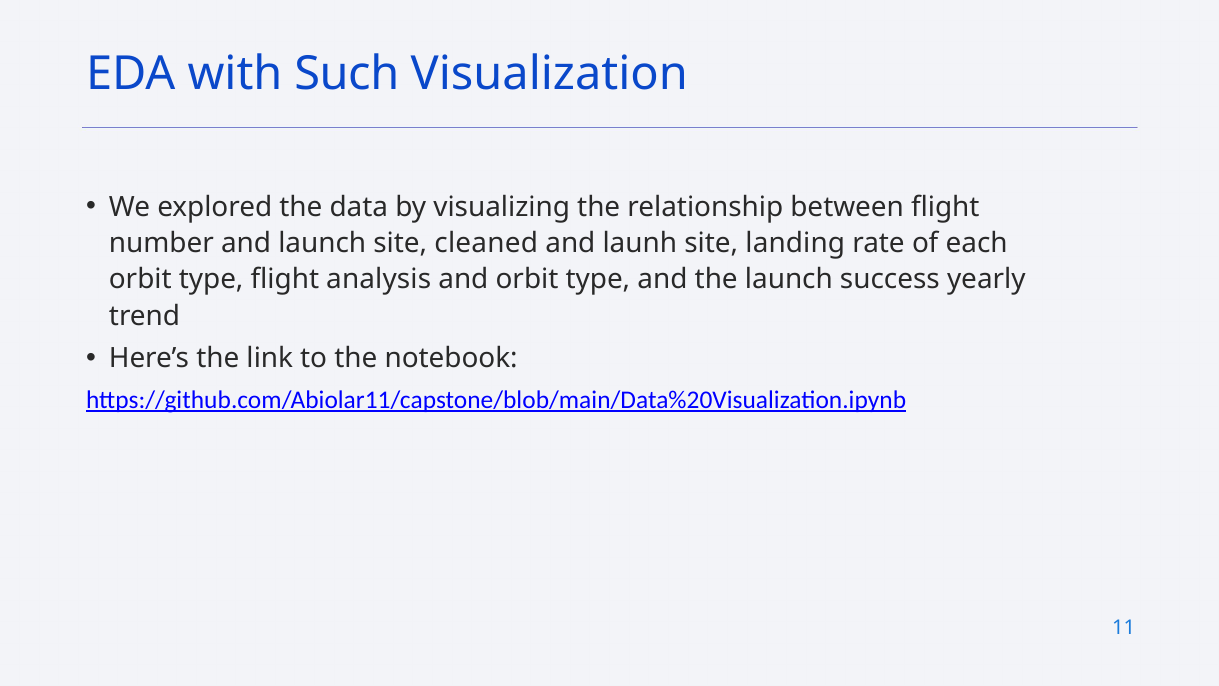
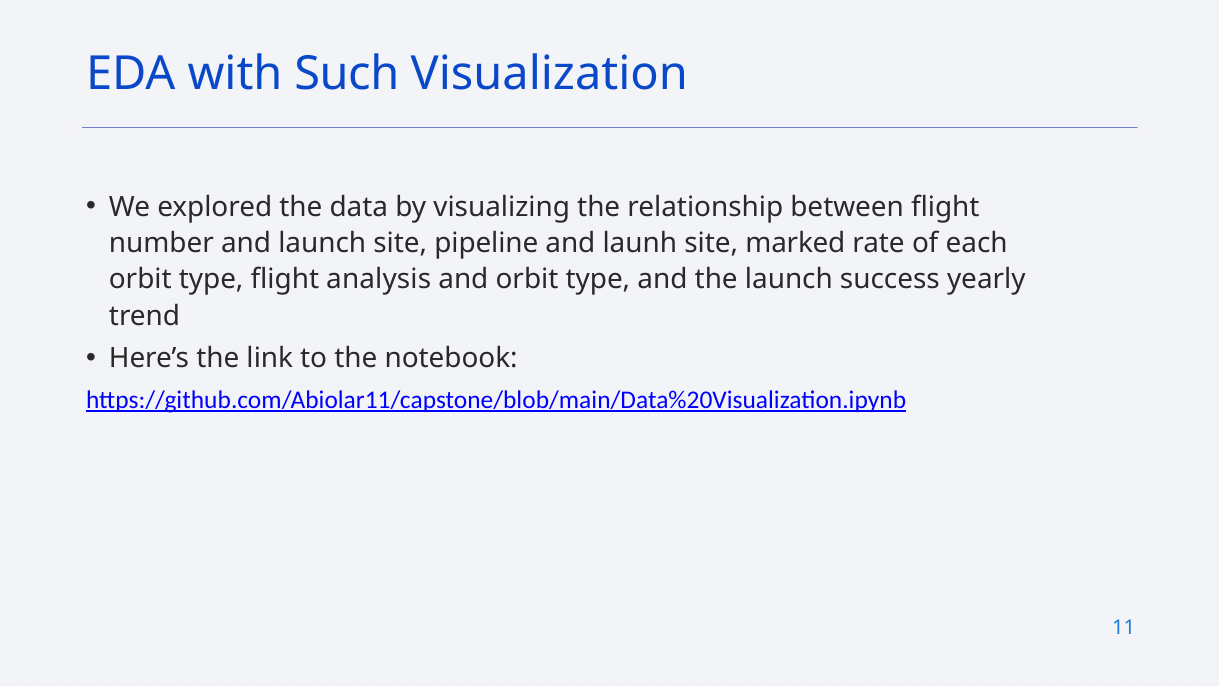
cleaned: cleaned -> pipeline
landing: landing -> marked
